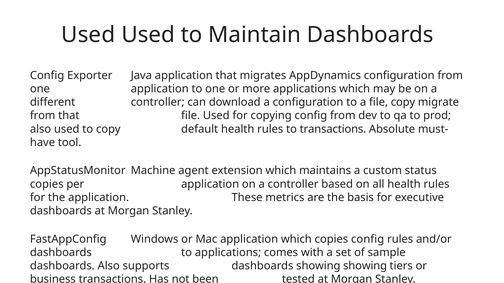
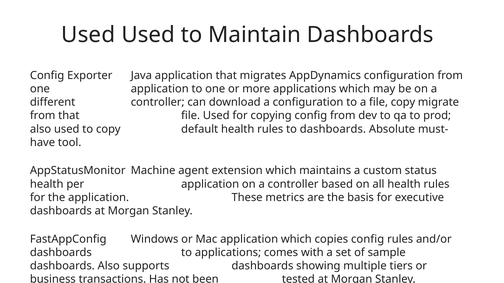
to transactions: transactions -> dashboards
copies at (47, 184): copies -> health
showing showing: showing -> multiple
